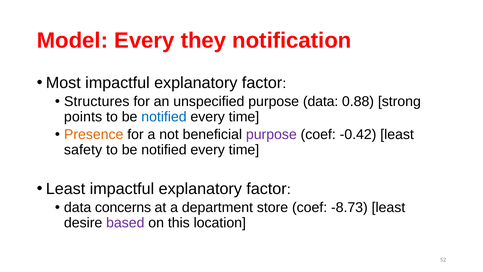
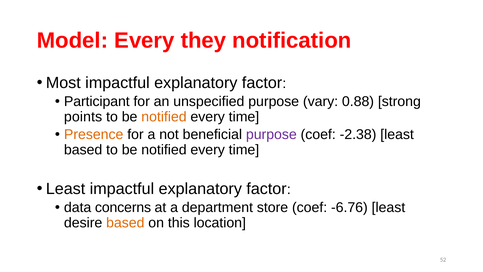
Structures: Structures -> Participant
purpose data: data -> vary
notified at (164, 117) colour: blue -> orange
-0.42: -0.42 -> -2.38
safety at (83, 150): safety -> based
-8.73: -8.73 -> -6.76
based at (125, 223) colour: purple -> orange
